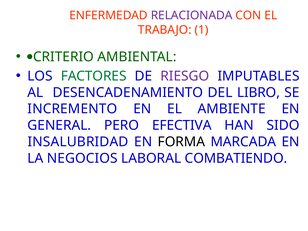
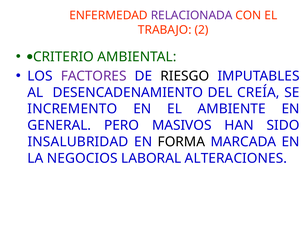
1: 1 -> 2
FACTORES colour: green -> purple
RIESGO colour: purple -> black
LIBRO: LIBRO -> CREÍA
EFECTIVA: EFECTIVA -> MASIVOS
COMBATIENDO: COMBATIENDO -> ALTERACIONES
